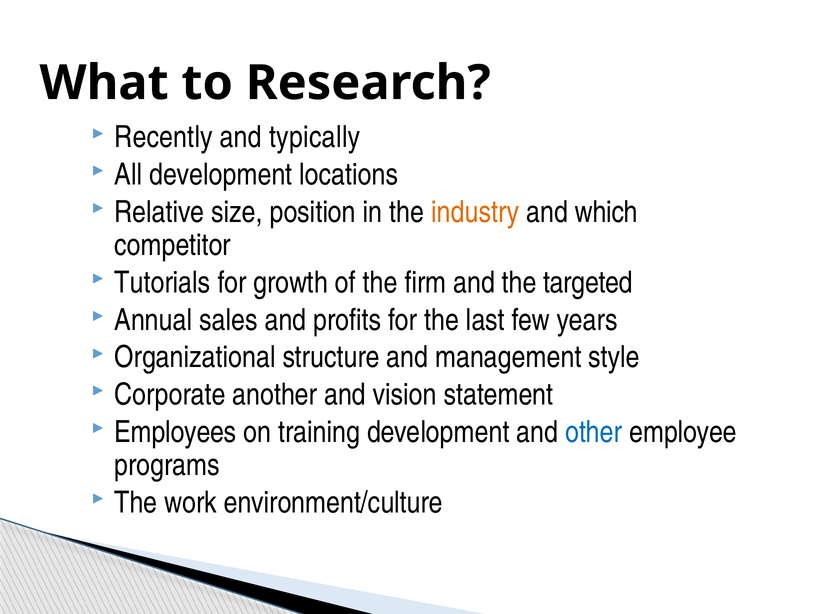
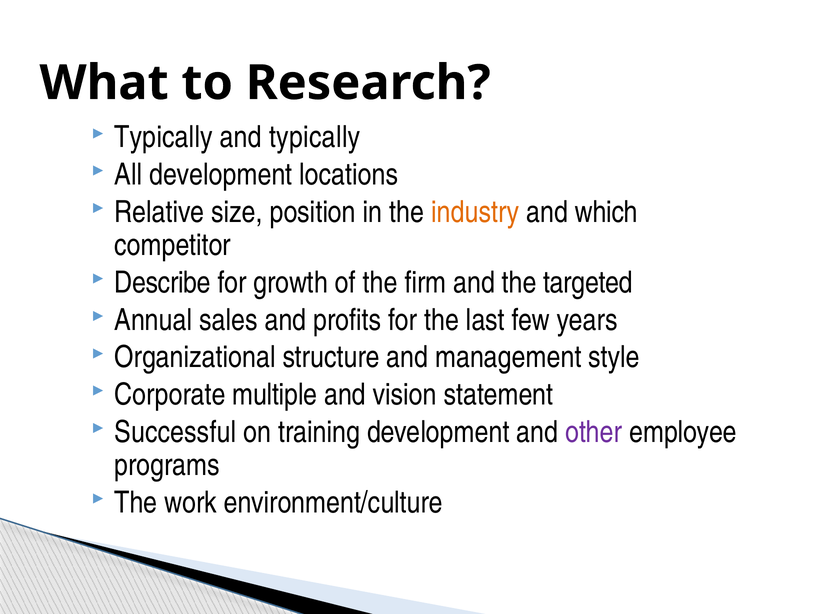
Recently at (164, 138): Recently -> Typically
Tutorials: Tutorials -> Describe
another: another -> multiple
Employees: Employees -> Successful
other colour: blue -> purple
